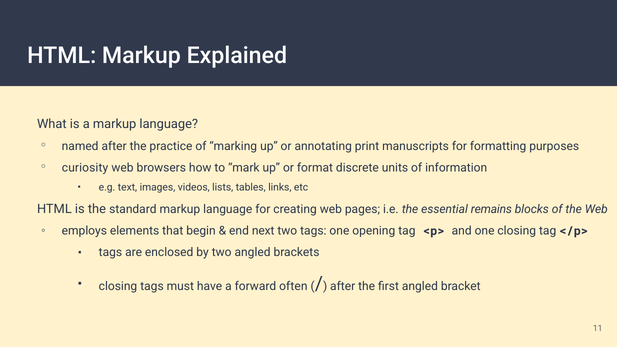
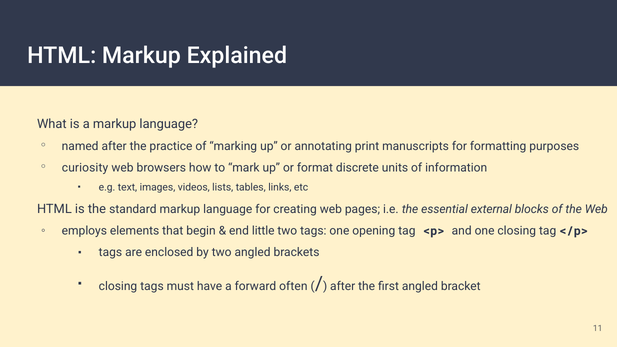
remains: remains -> external
next: next -> little
